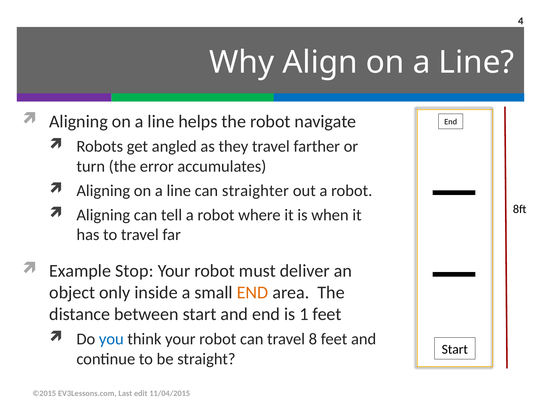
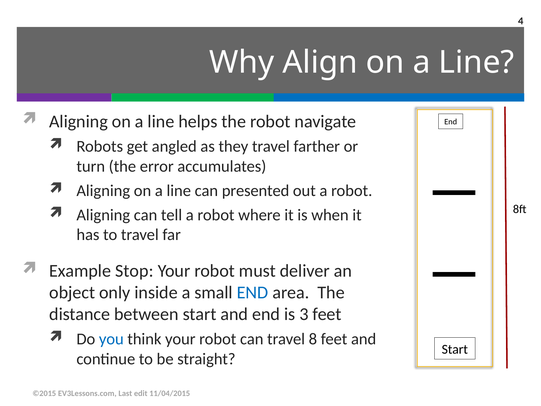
straighter: straighter -> presented
END at (253, 292) colour: orange -> blue
1: 1 -> 3
